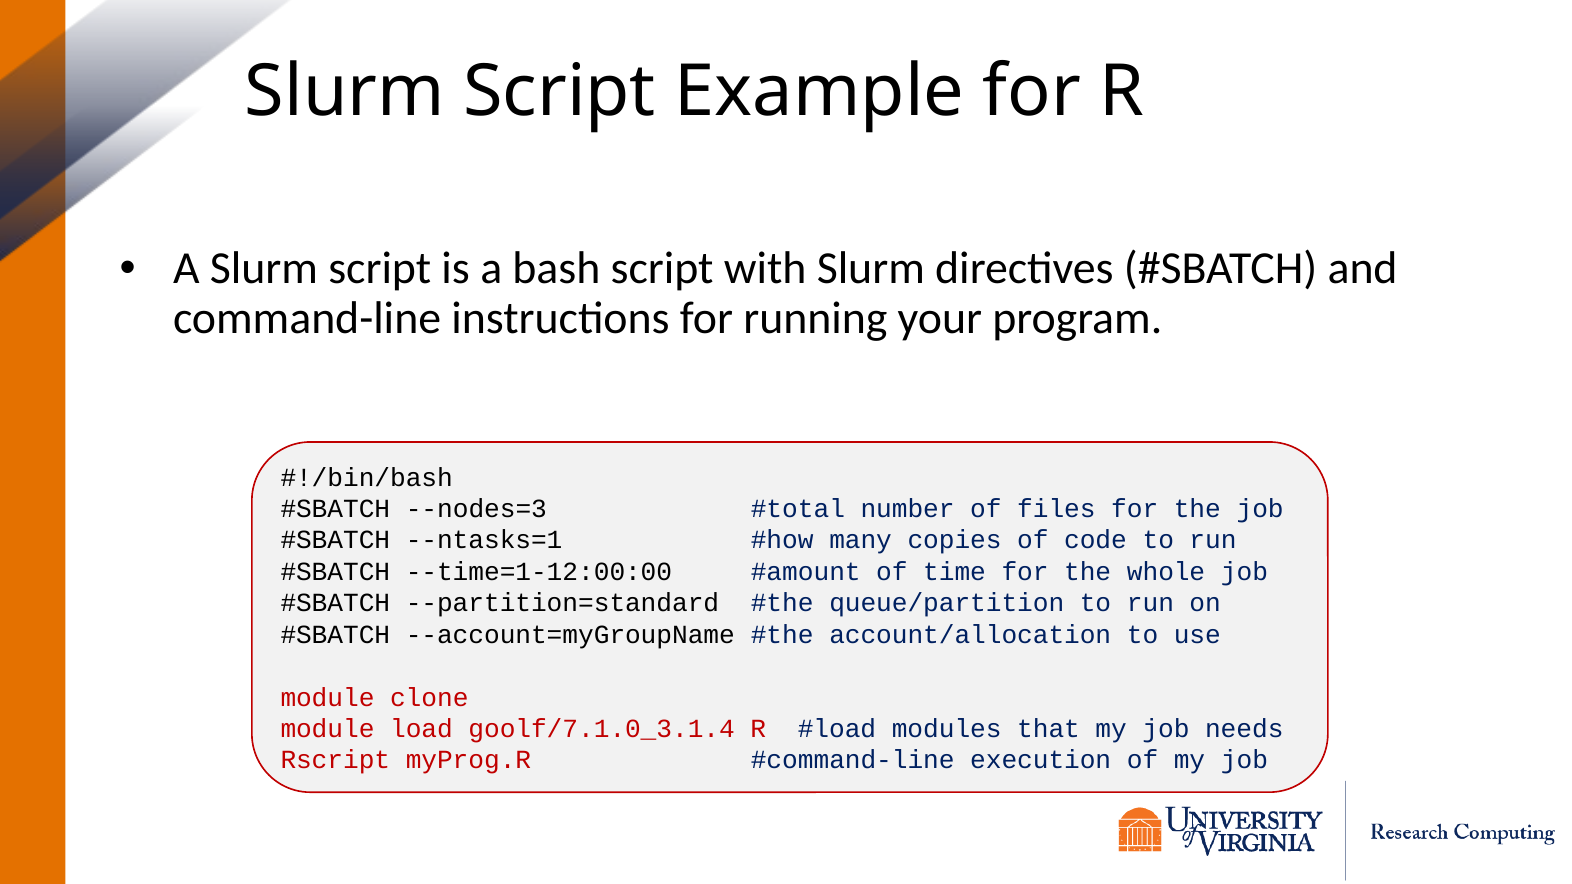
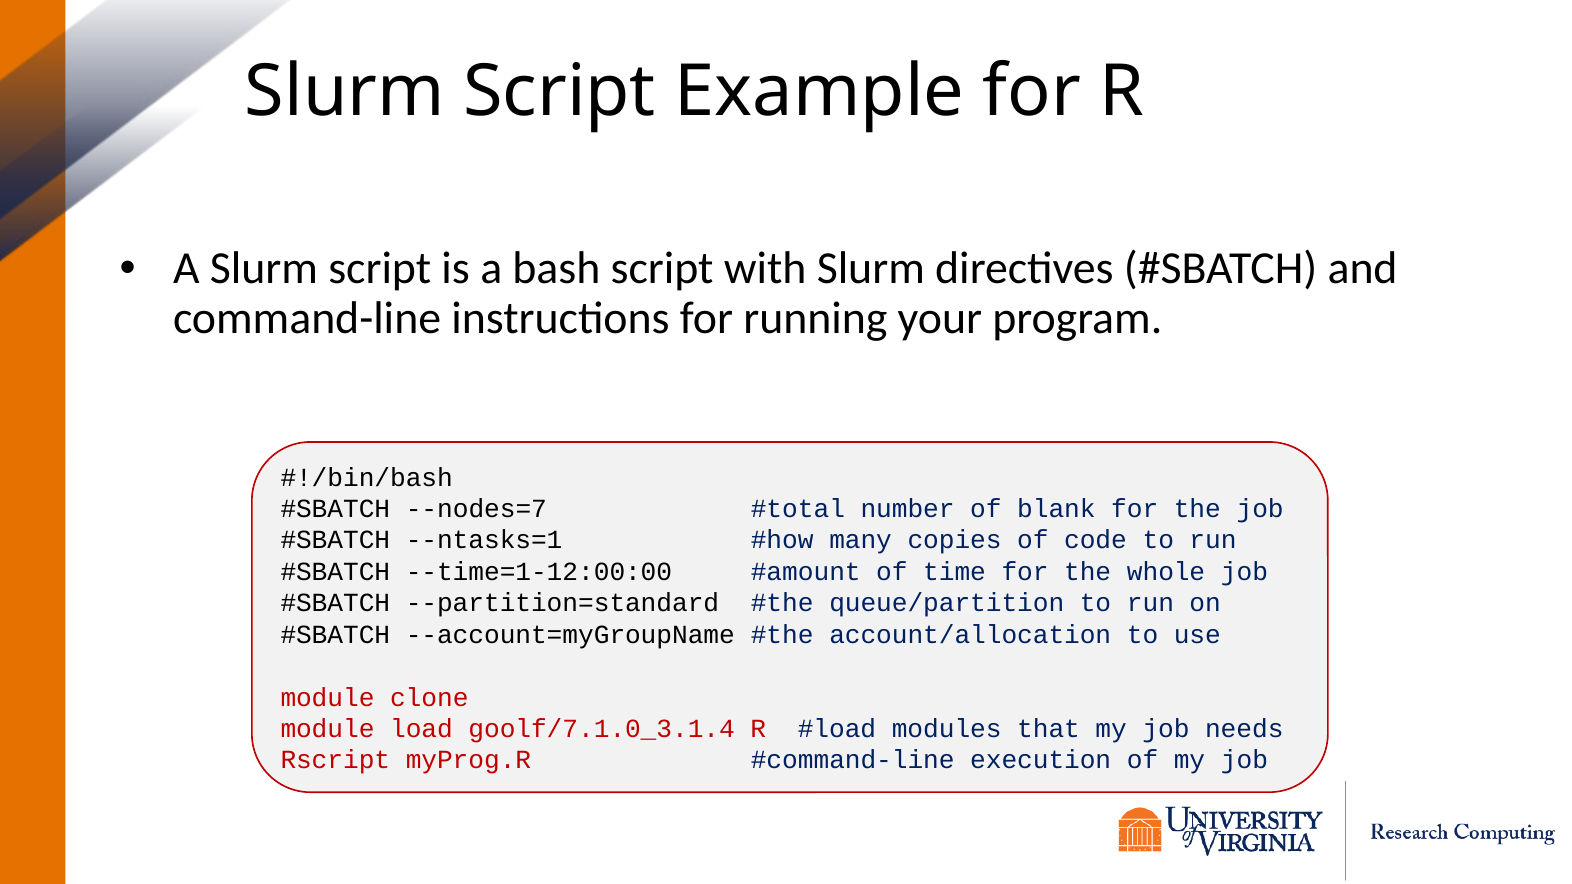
--nodes=3: --nodes=3 -> --nodes=7
files: files -> blank
